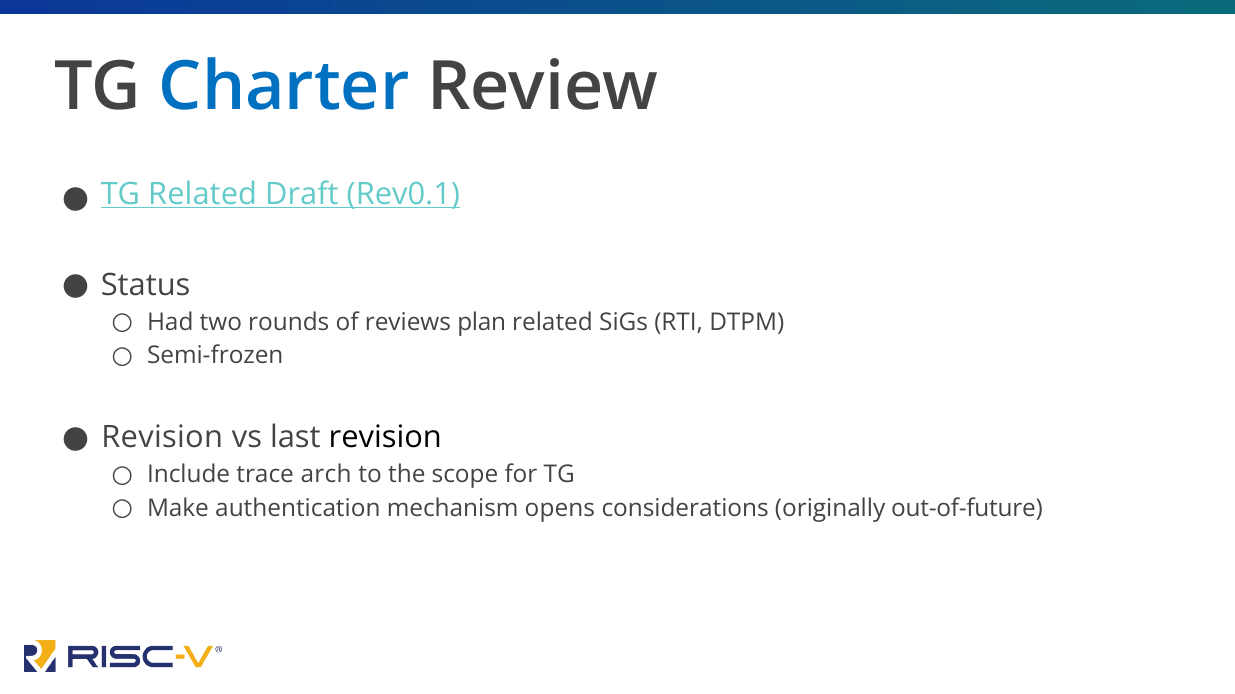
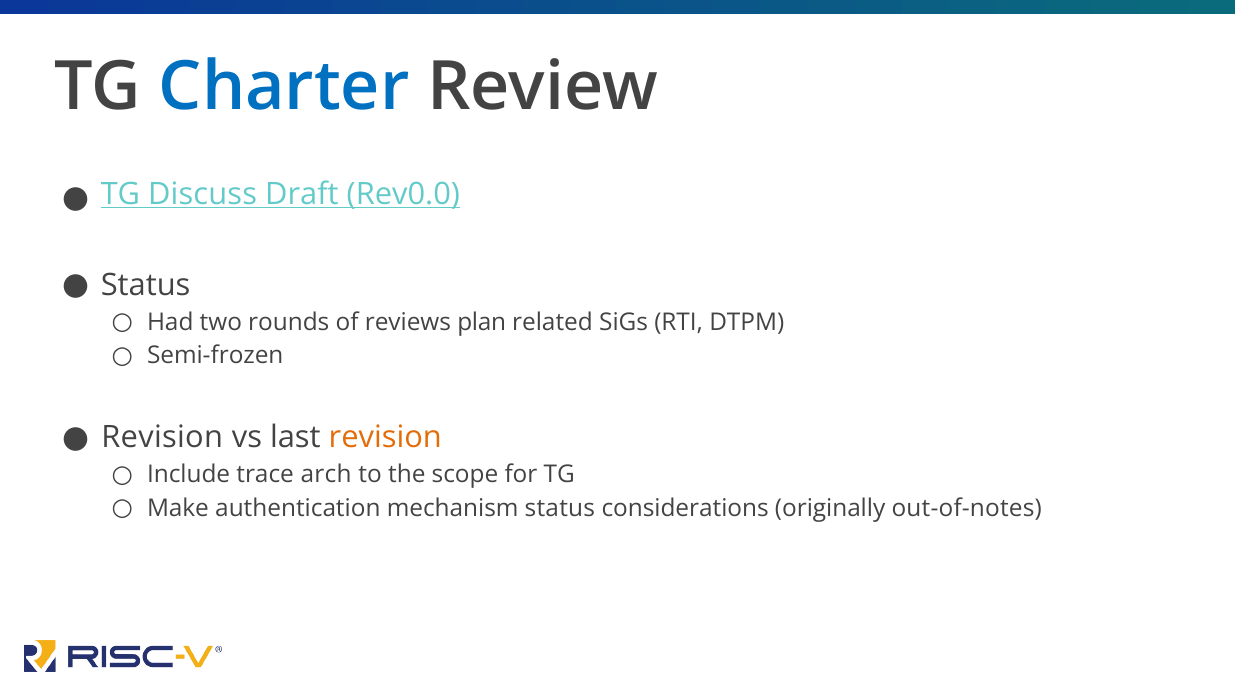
TG Related: Related -> Discuss
Rev0.1: Rev0.1 -> Rev0.0
revision at (385, 438) colour: black -> orange
mechanism opens: opens -> status
out-of-future: out-of-future -> out-of-notes
